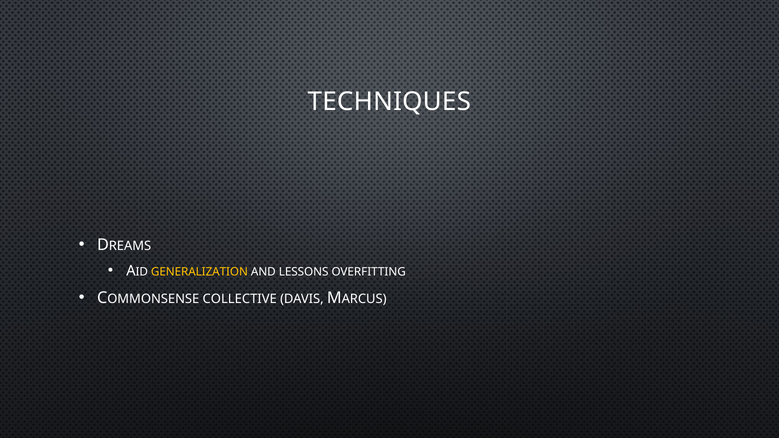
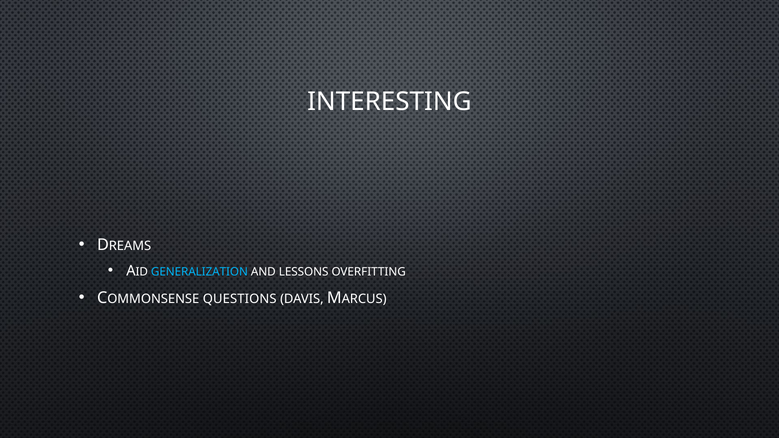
TECHNIQUES: TECHNIQUES -> INTERESTING
GENERALIZATION colour: yellow -> light blue
COLLECTIVE: COLLECTIVE -> QUESTIONS
